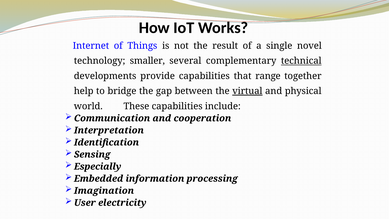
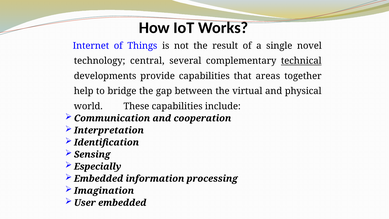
smaller: smaller -> central
range: range -> areas
virtual underline: present -> none
User electricity: electricity -> embedded
